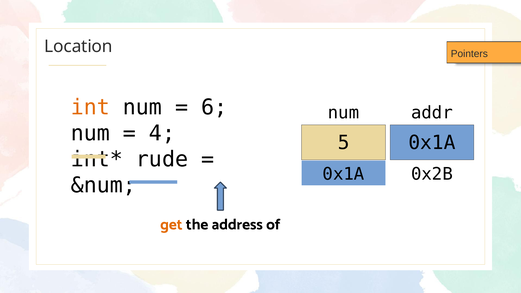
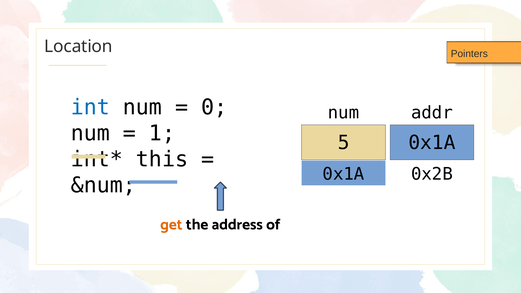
int colour: orange -> blue
6: 6 -> 0
4: 4 -> 1
rude: rude -> this
